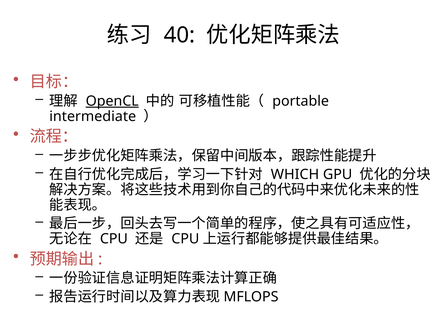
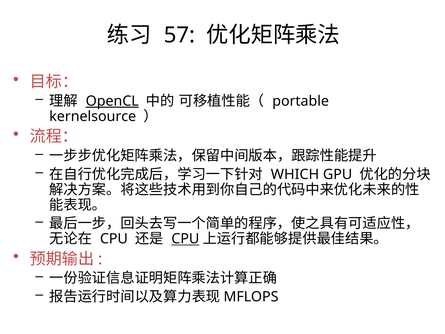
40: 40 -> 57
intermediate: intermediate -> kernelsource
CPU at (185, 239) underline: none -> present
